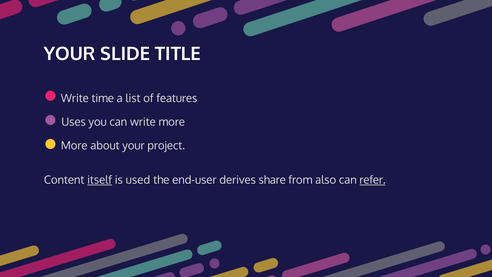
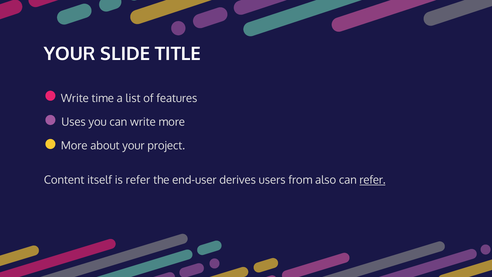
itself underline: present -> none
is used: used -> refer
share: share -> users
